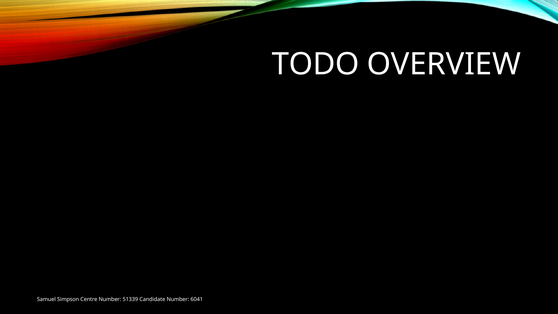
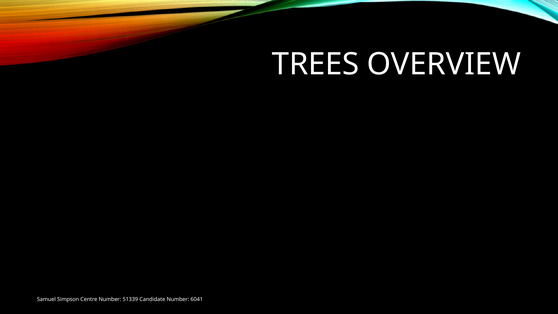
TODO: TODO -> TREES
